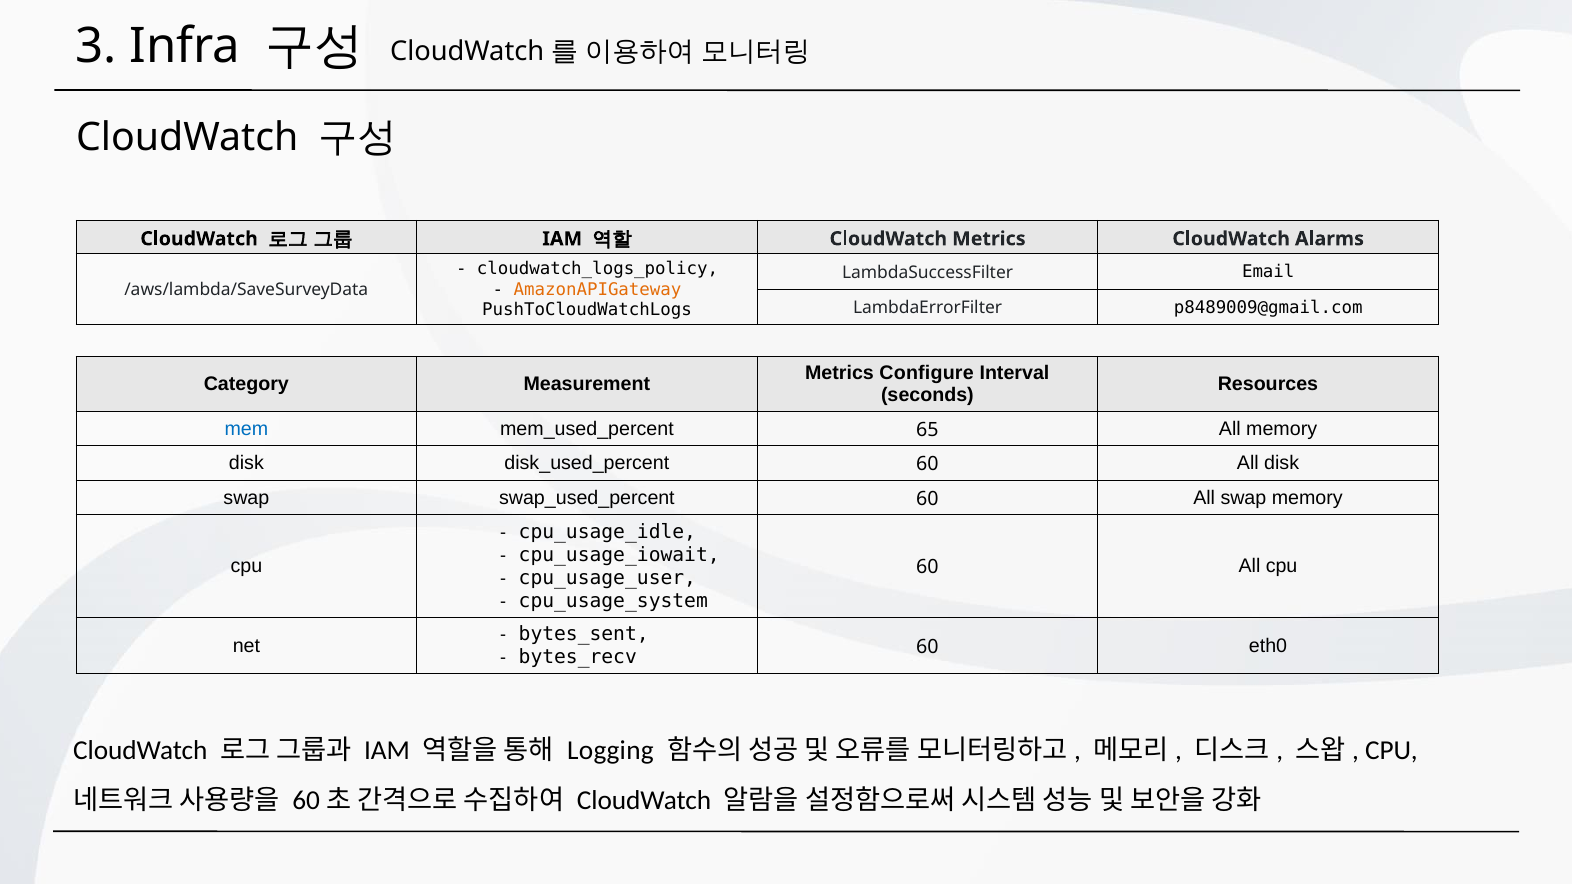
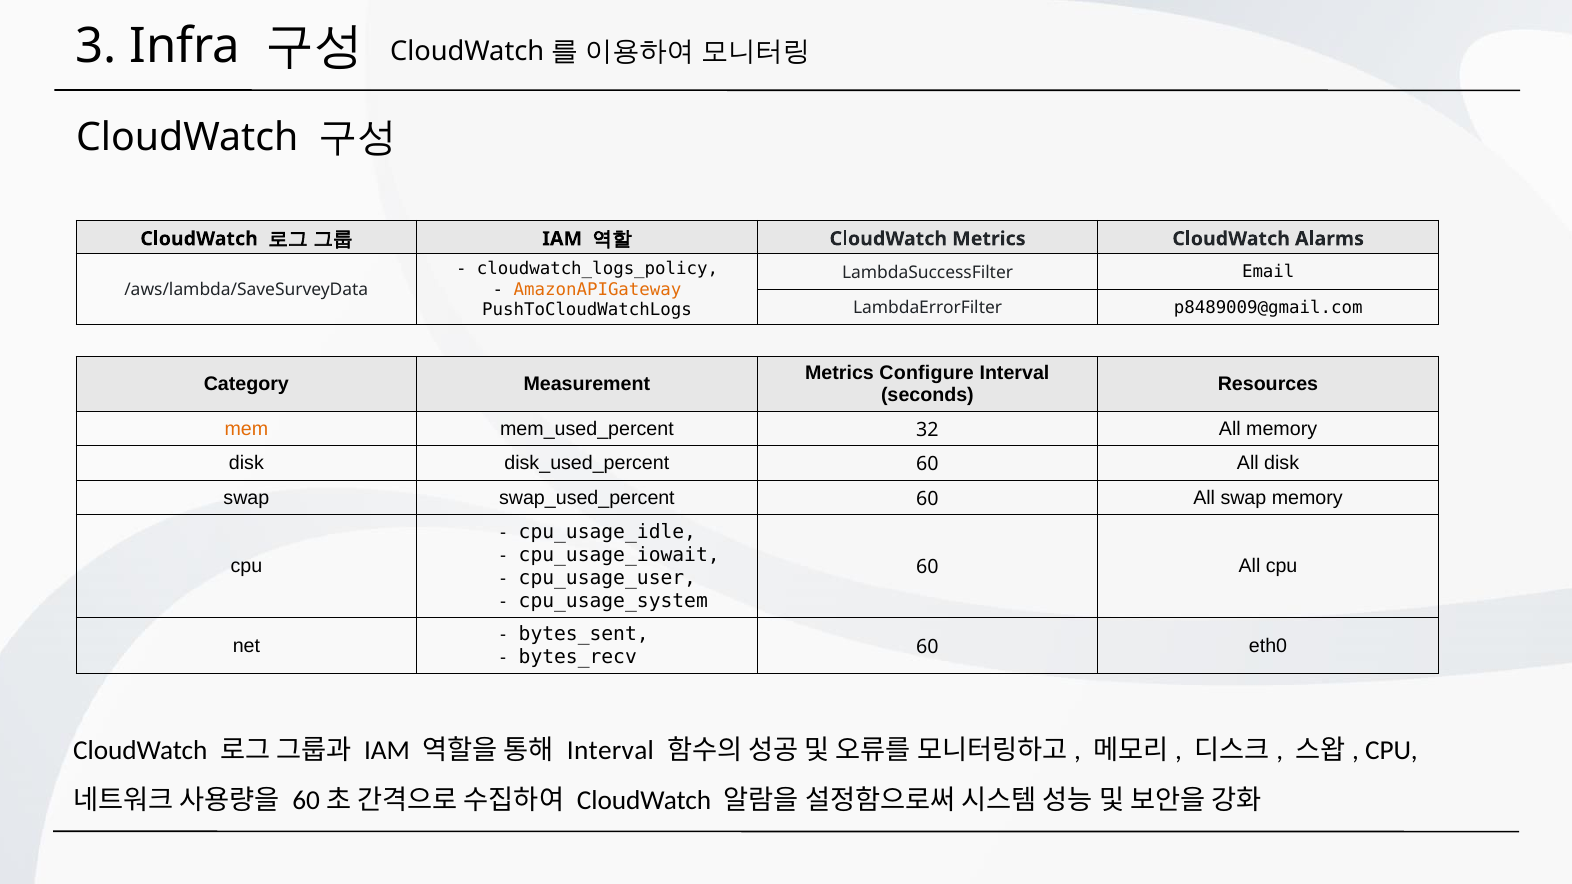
mem colour: blue -> orange
65: 65 -> 32
Logging at (610, 751): Logging -> Interval
